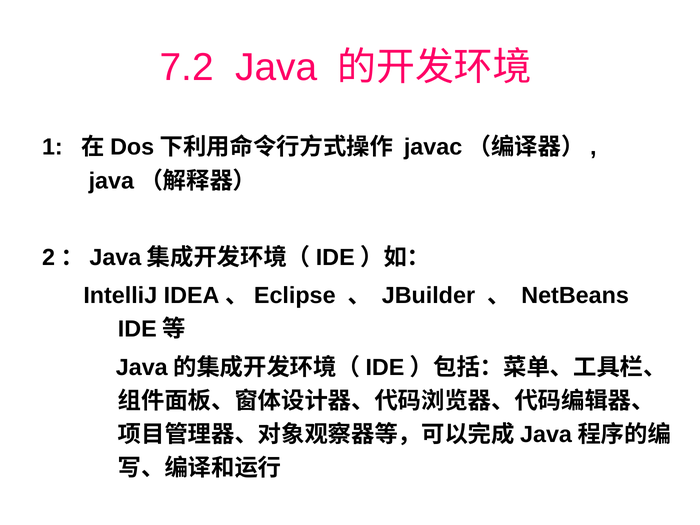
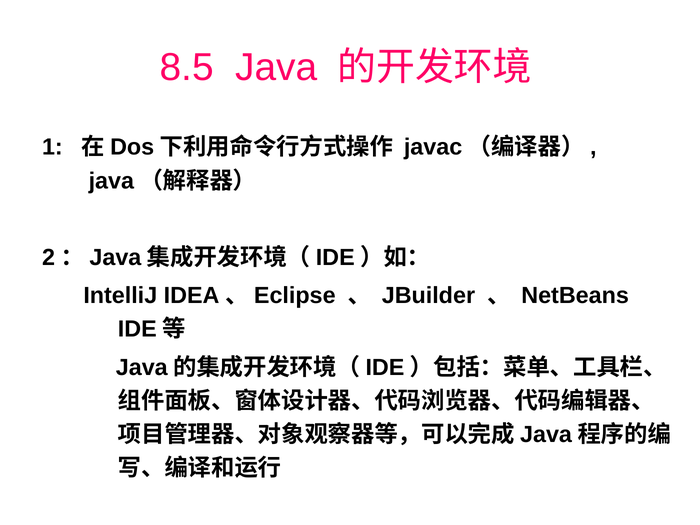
7.2: 7.2 -> 8.5
